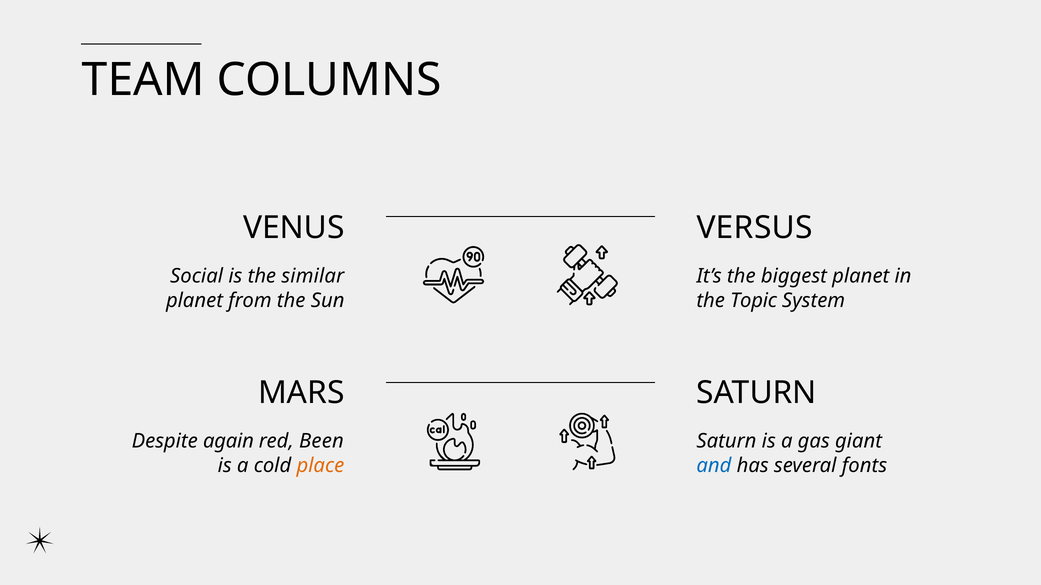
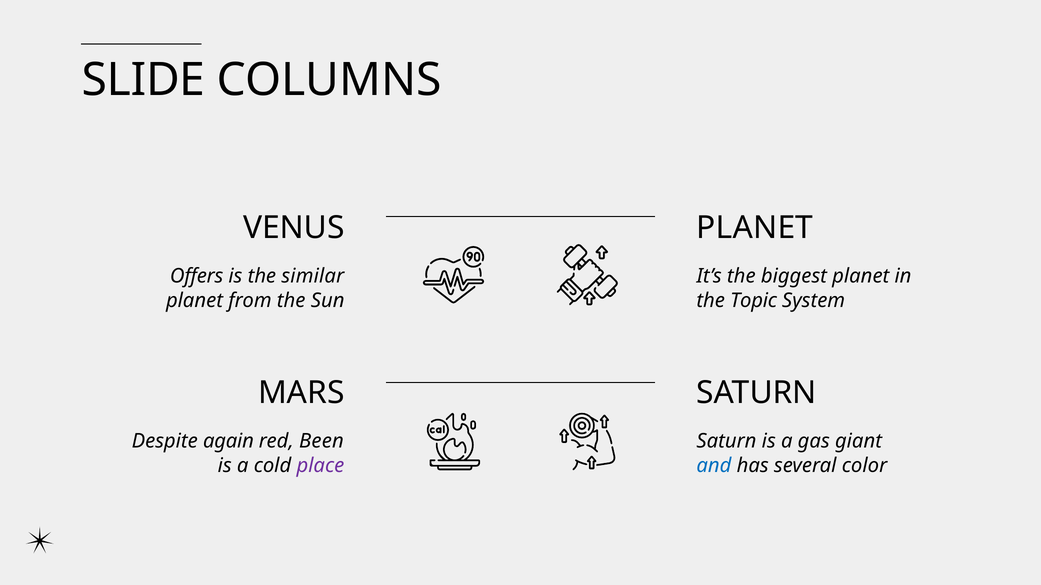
TEAM: TEAM -> SLIDE
VERSUS at (755, 228): VERSUS -> PLANET
Social: Social -> Offers
place colour: orange -> purple
fonts: fonts -> color
